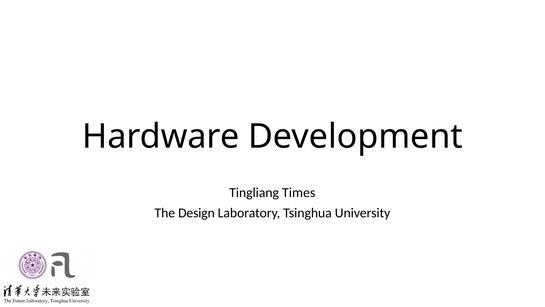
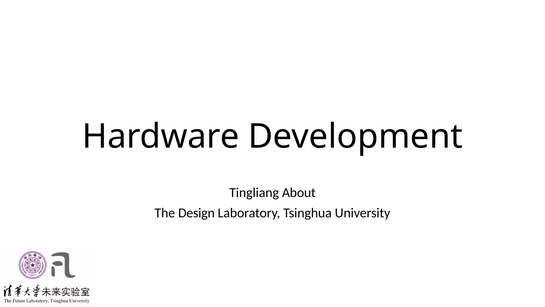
Times: Times -> About
